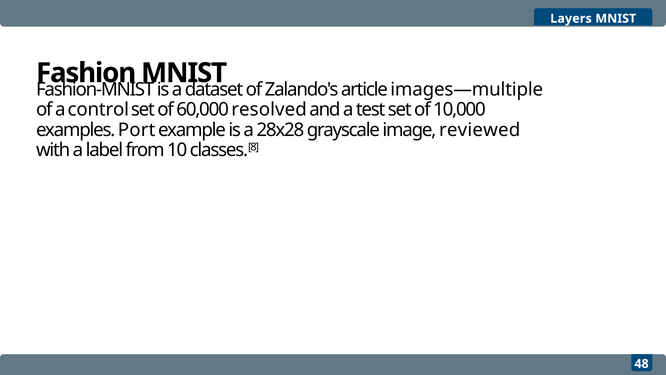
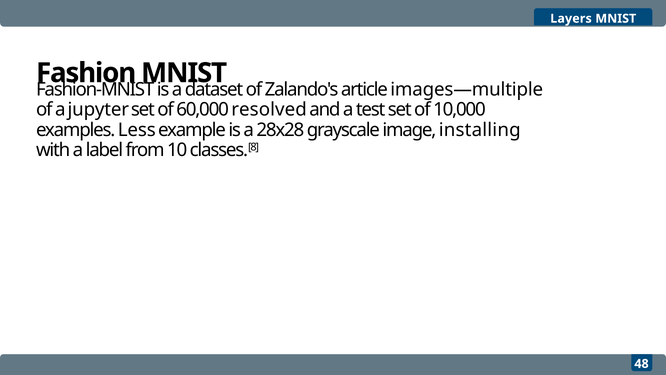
control: control -> jupyter
Port: Port -> Less
reviewed: reviewed -> installing
